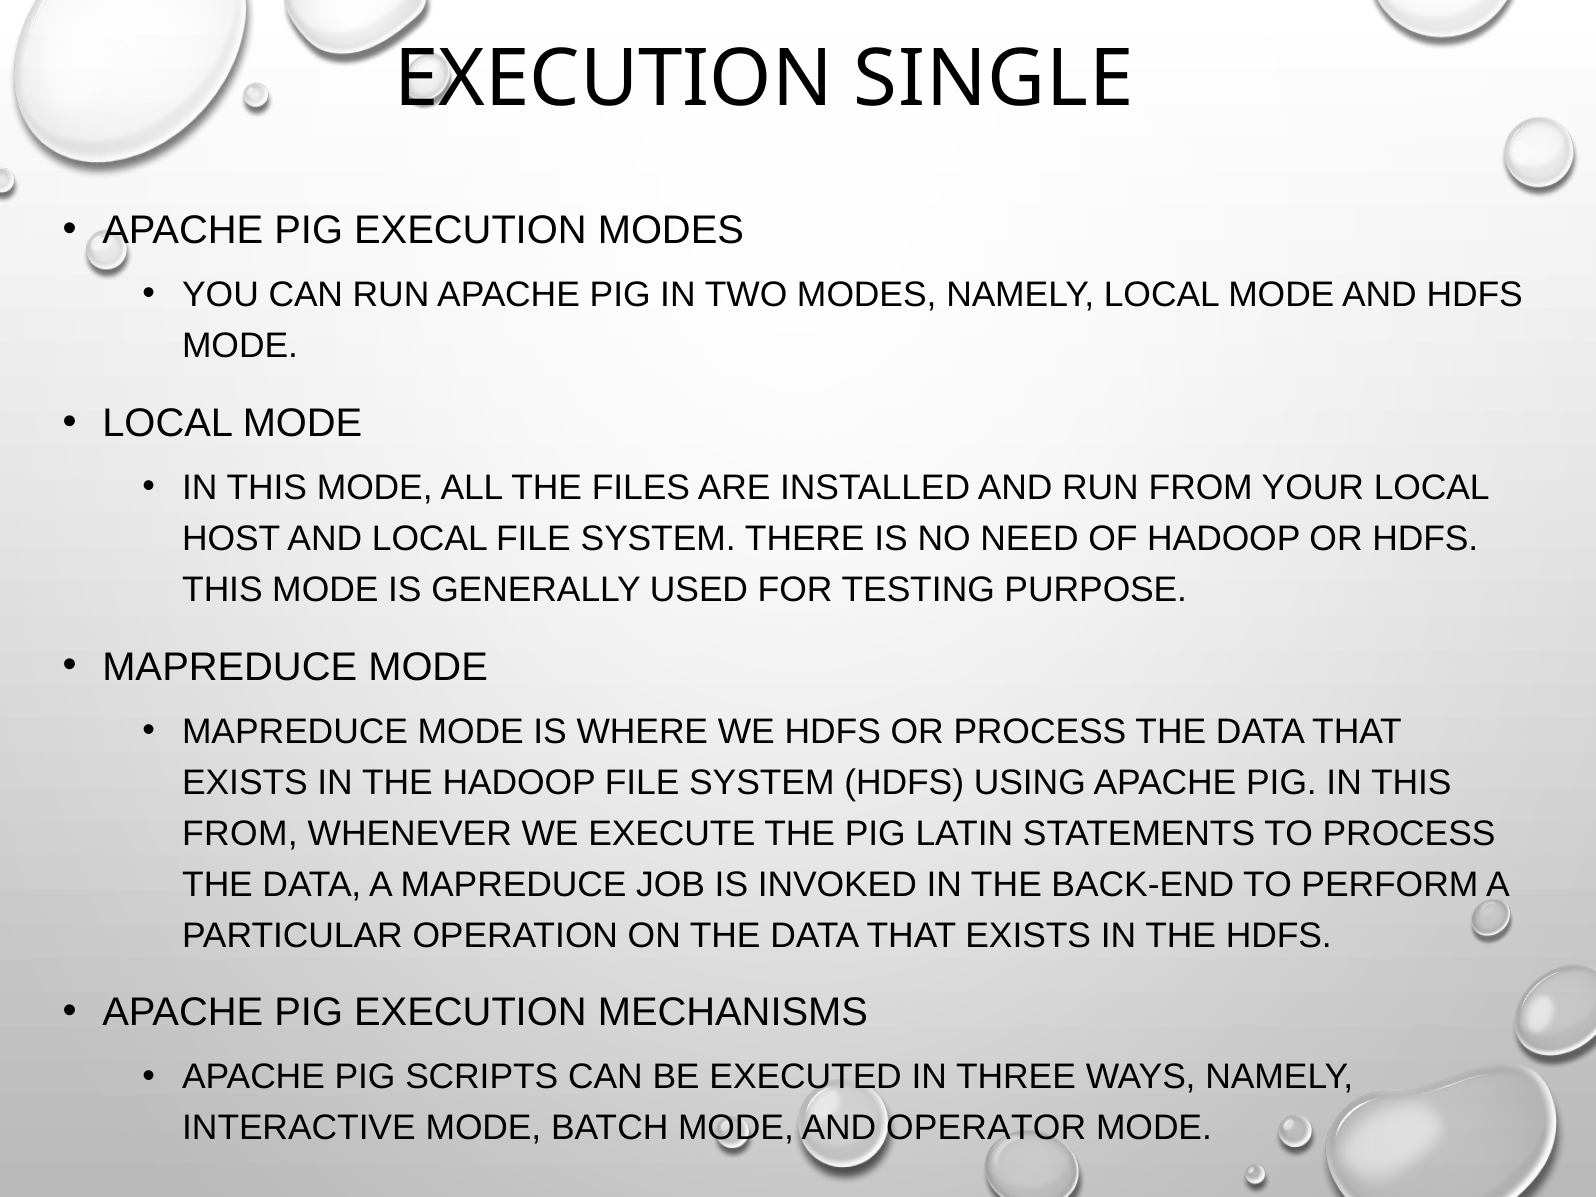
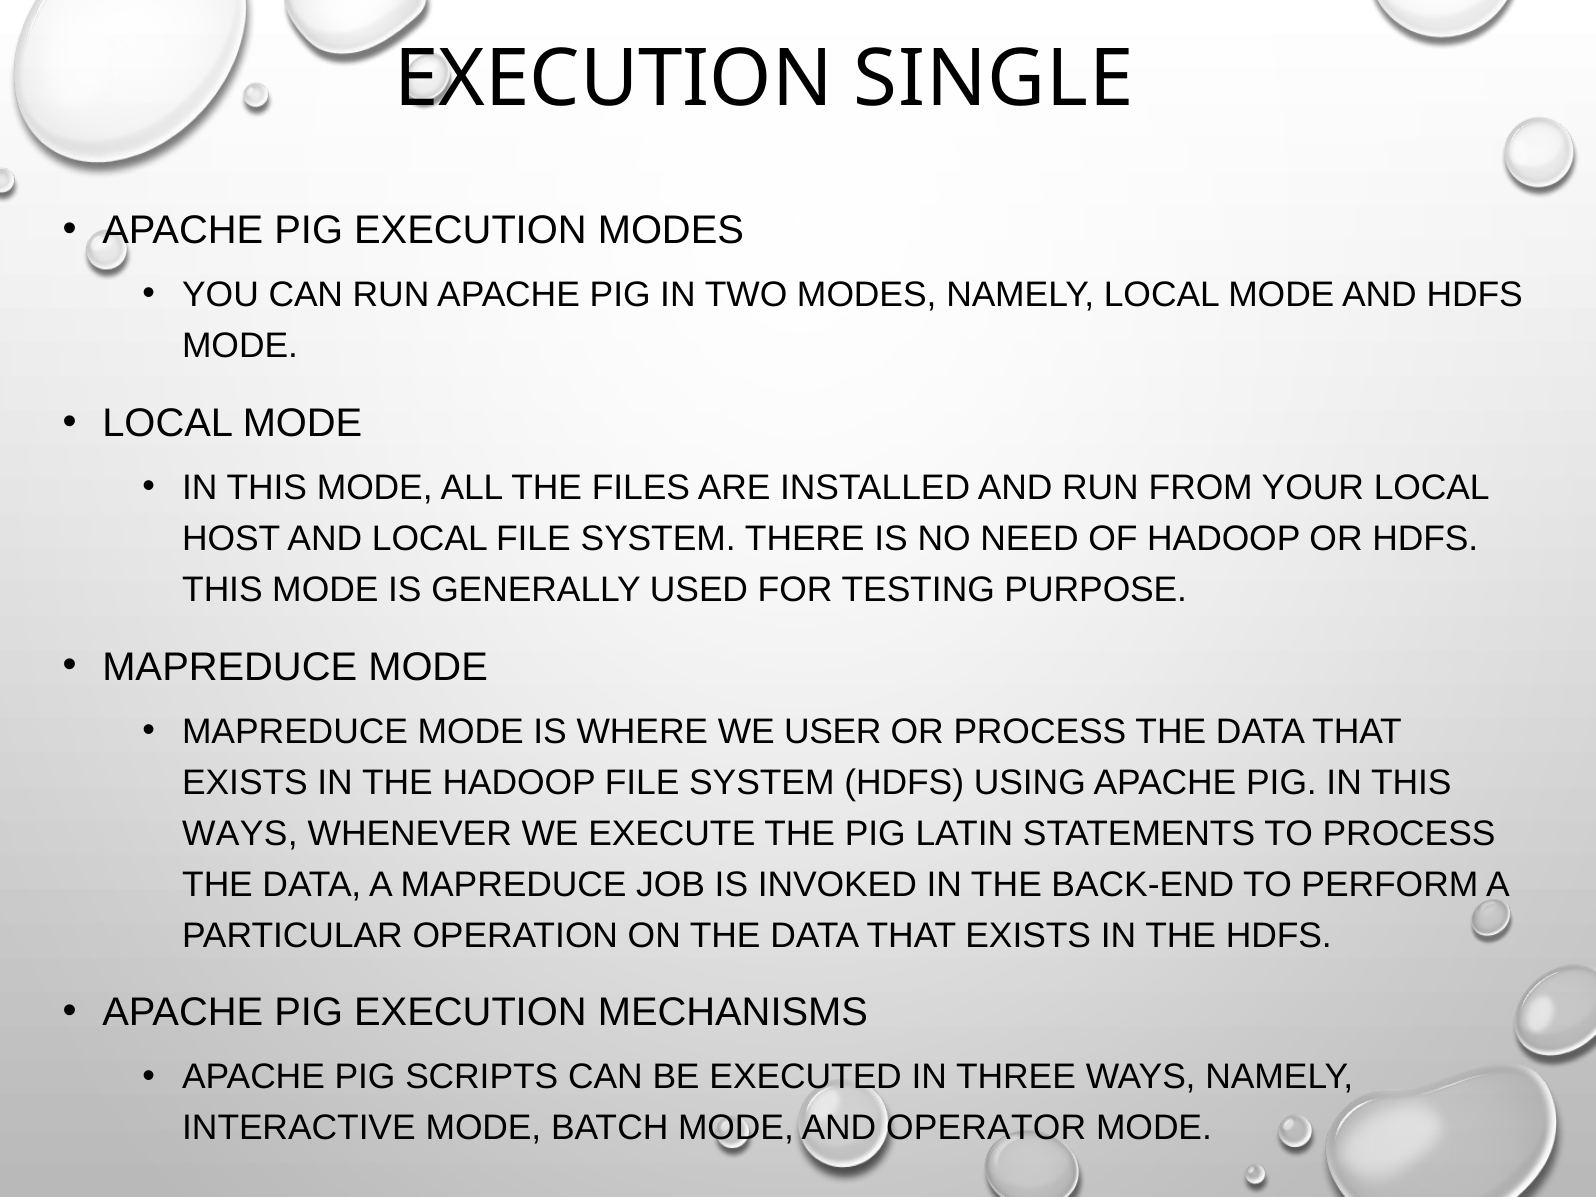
WE HDFS: HDFS -> USER
FROM at (240, 833): FROM -> WAYS
